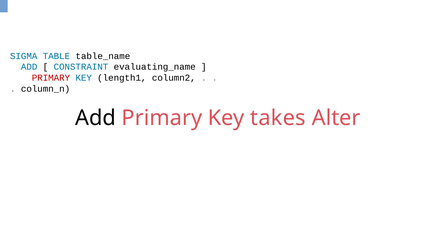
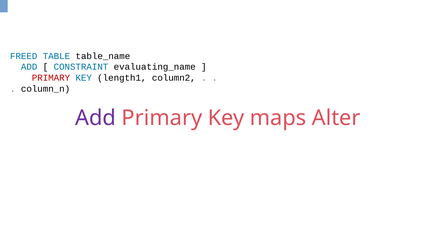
SIGMA: SIGMA -> FREED
Add at (96, 118) colour: black -> purple
takes: takes -> maps
